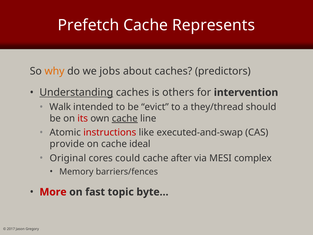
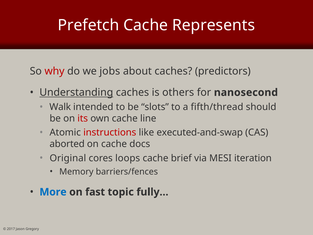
why colour: orange -> red
intervention: intervention -> nanosecond
evict: evict -> slots
they/thread: they/thread -> fifth/thread
cache at (125, 118) underline: present -> none
provide: provide -> aborted
ideal: ideal -> docs
could: could -> loops
after: after -> brief
complex: complex -> iteration
More colour: red -> blue
byte…: byte… -> fully…
